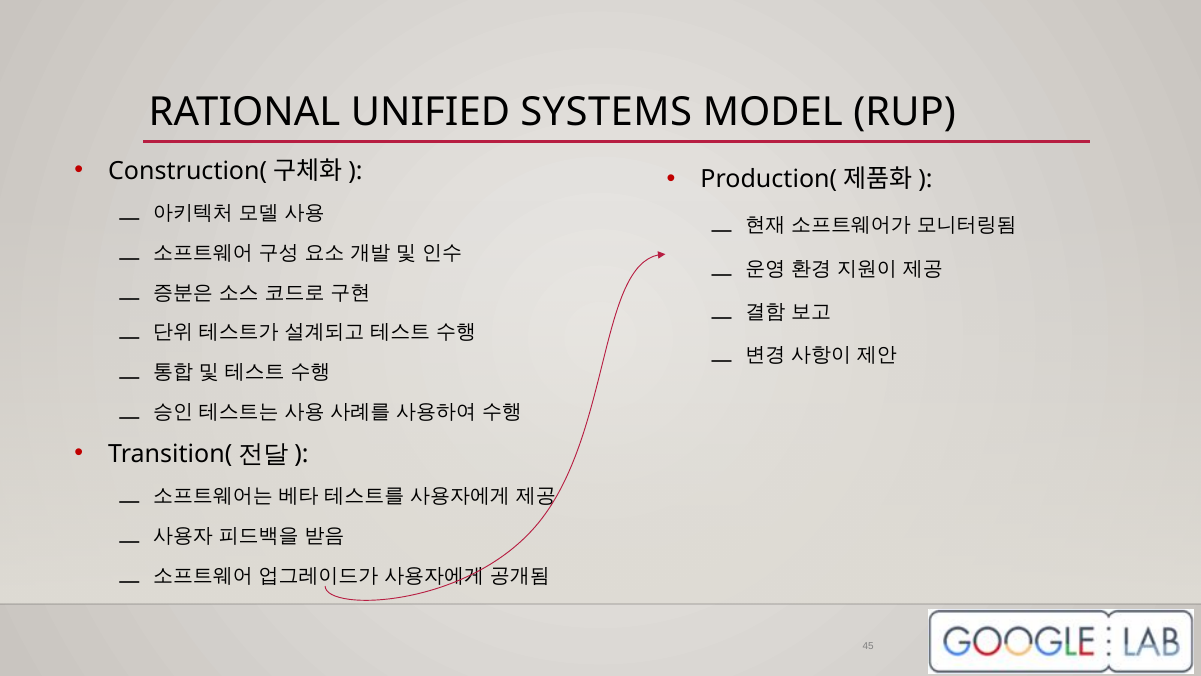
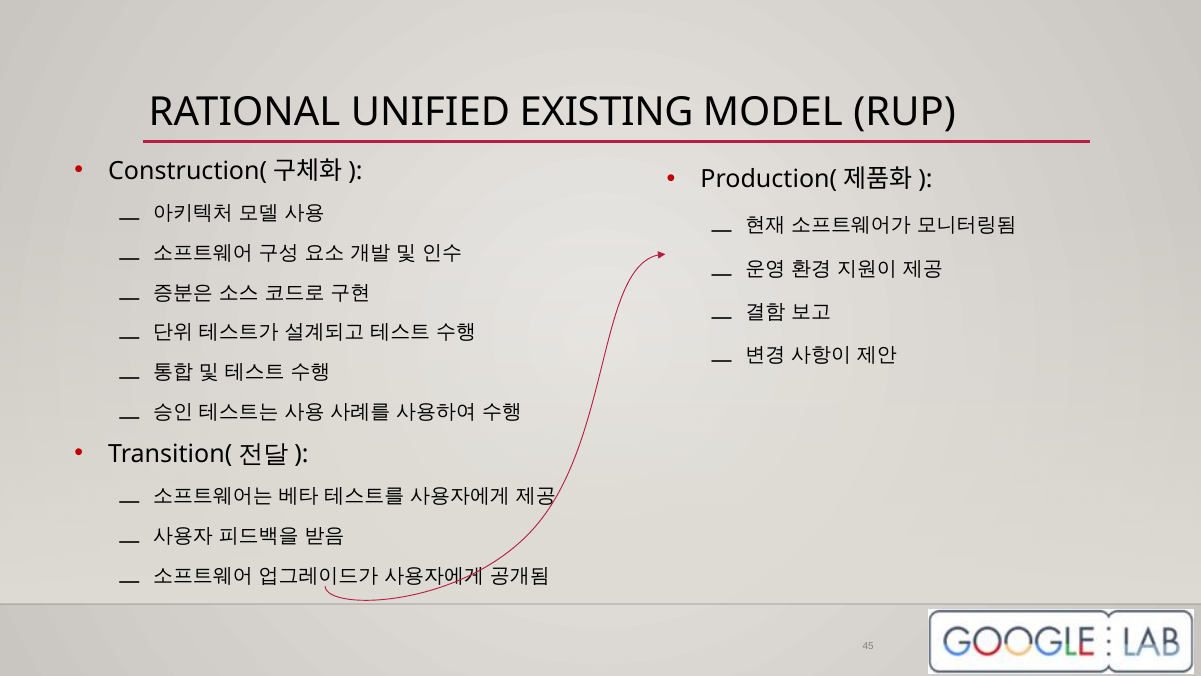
SYSTEMS: SYSTEMS -> EXISTING
